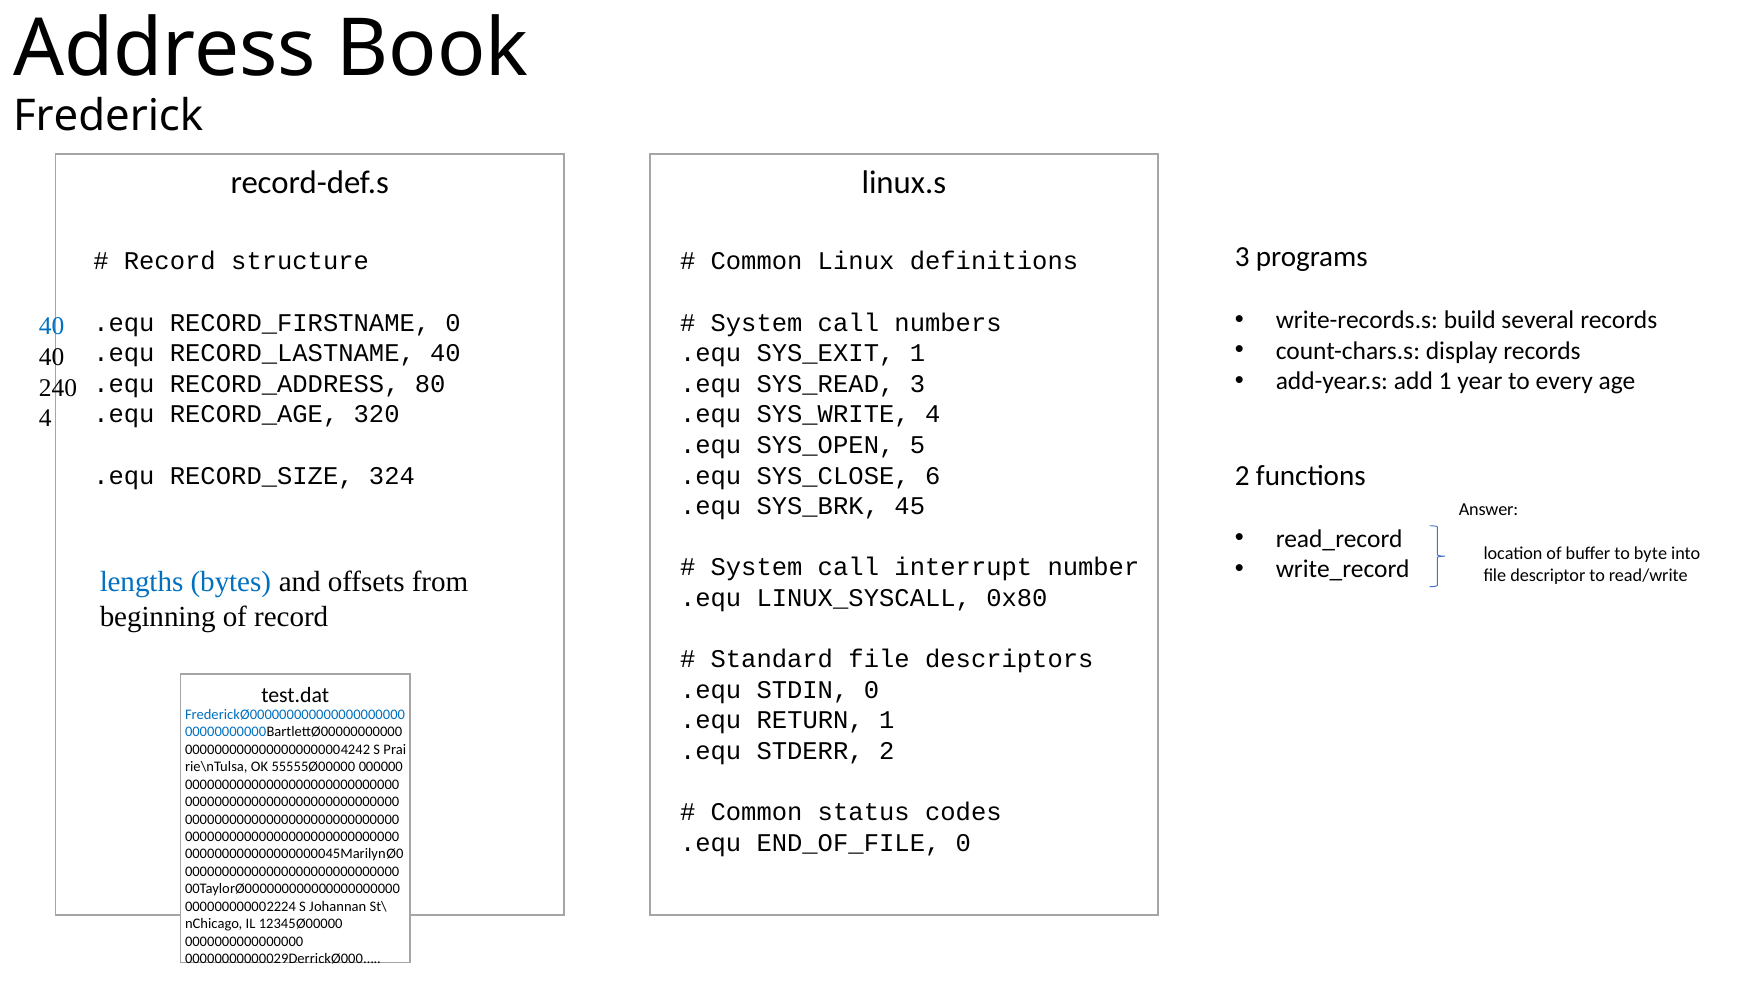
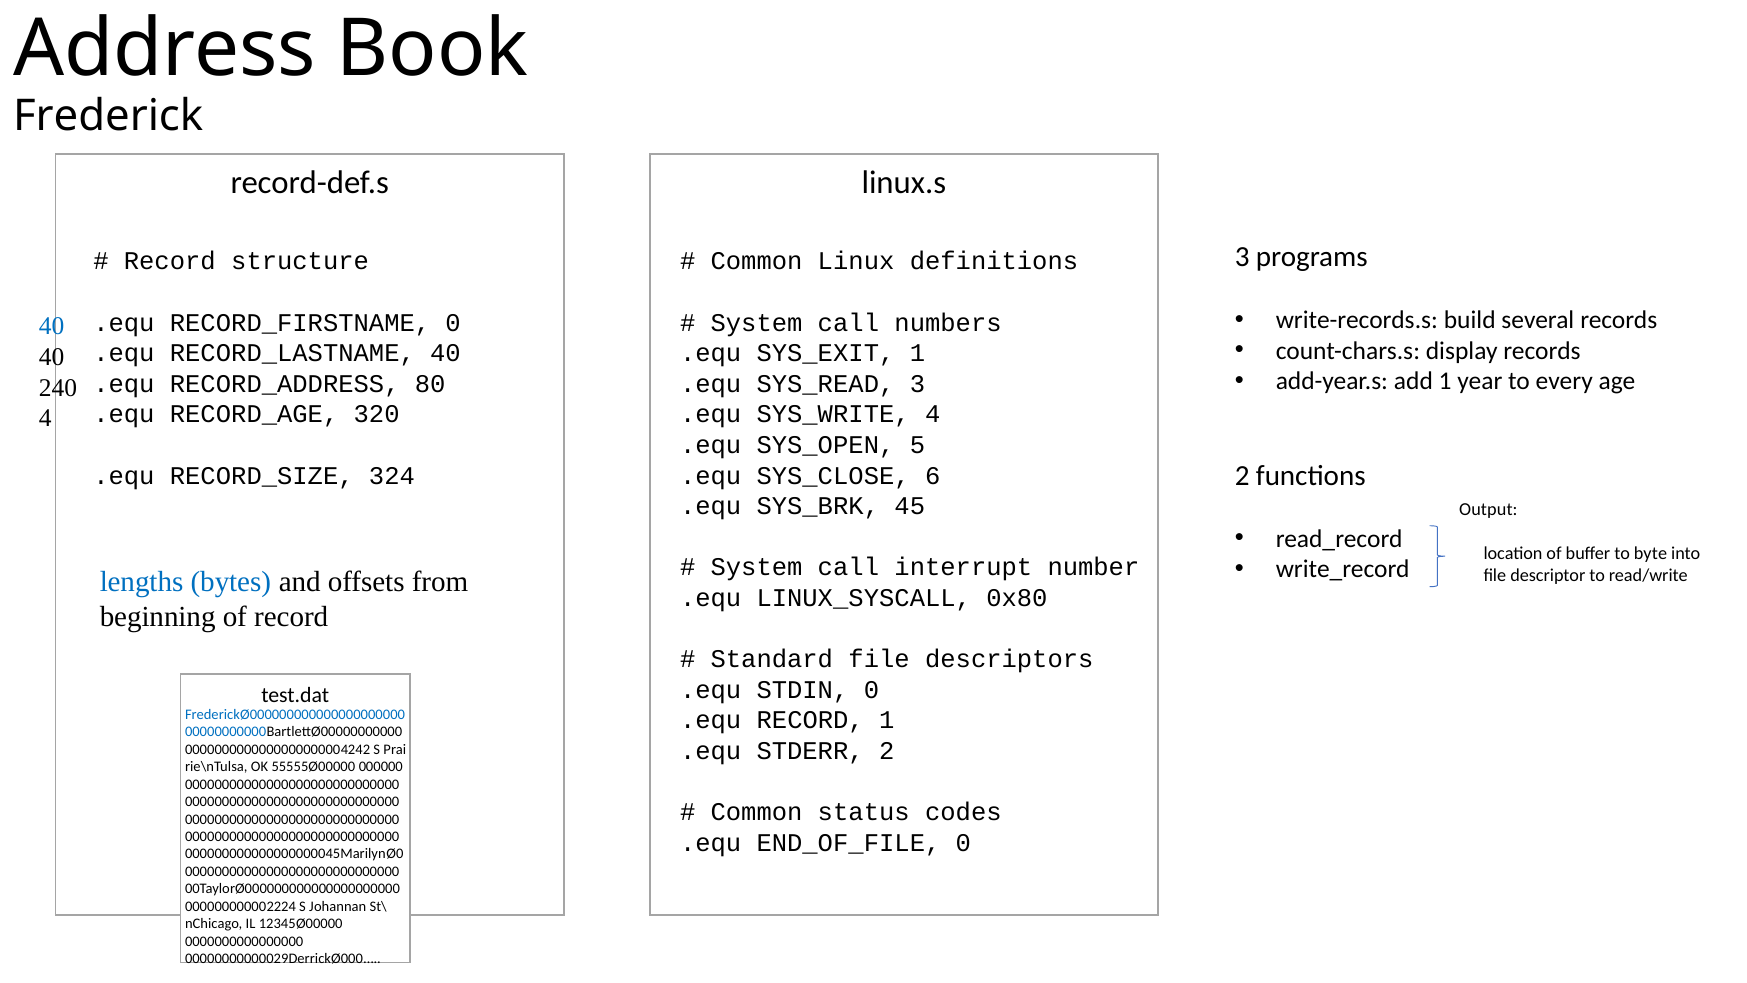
Answer: Answer -> Output
.equ RETURN: RETURN -> RECORD
